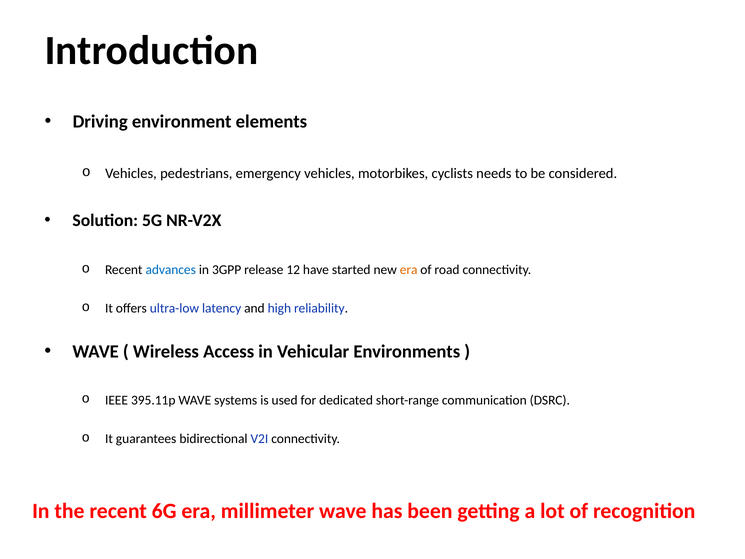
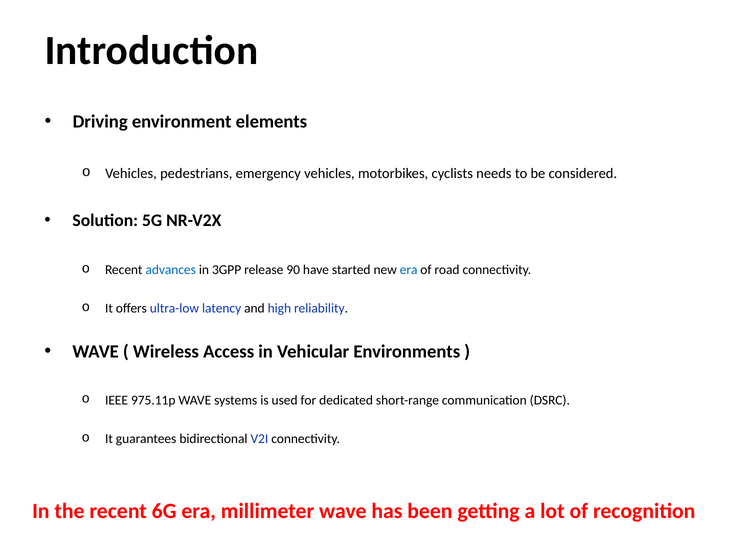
12: 12 -> 90
era at (409, 270) colour: orange -> blue
395.11p: 395.11p -> 975.11p
